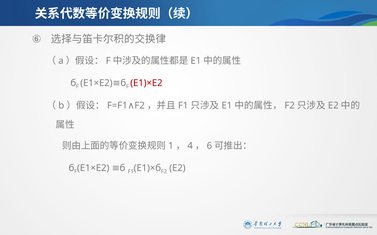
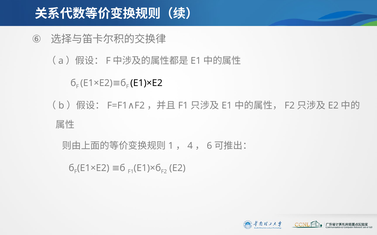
E1)×E2 colour: red -> black
